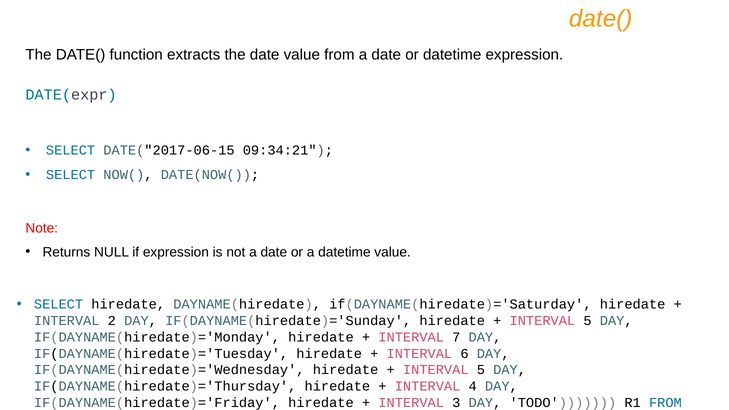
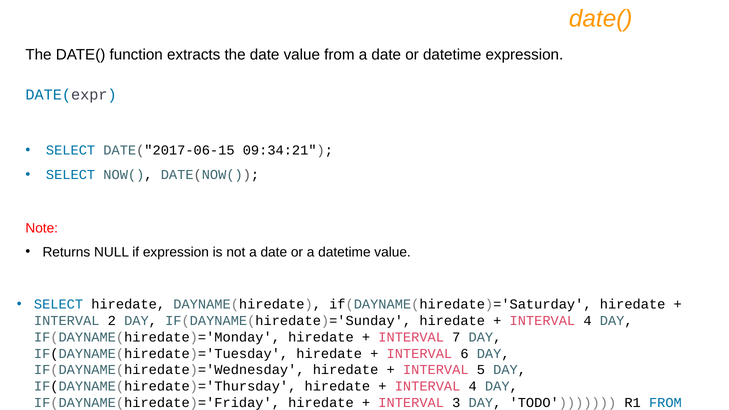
5 at (588, 321): 5 -> 4
